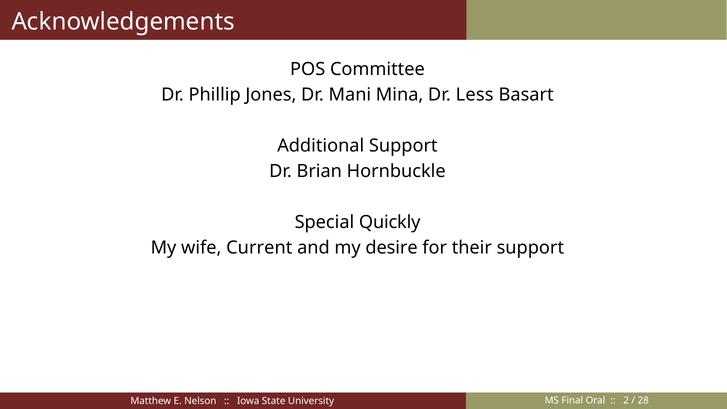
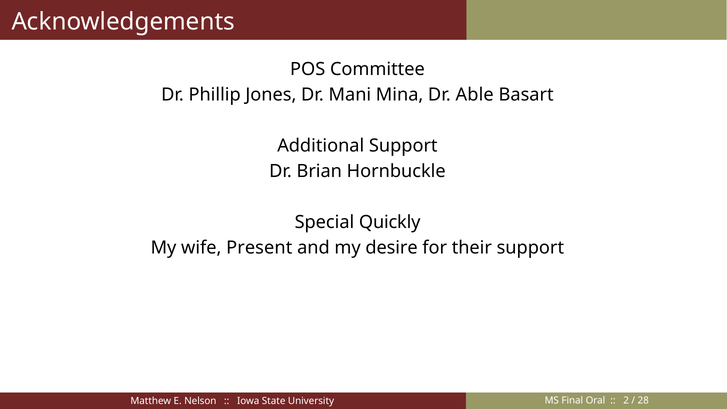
Less: Less -> Able
Current: Current -> Present
